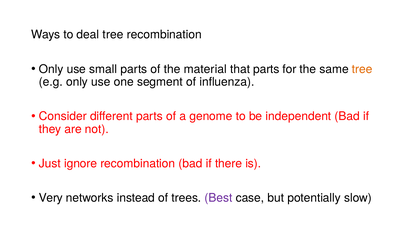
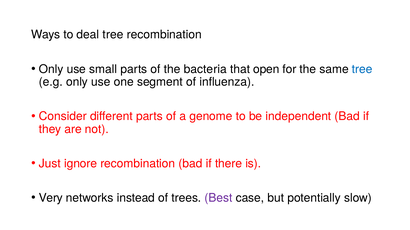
material: material -> bacteria
that parts: parts -> open
tree at (362, 69) colour: orange -> blue
